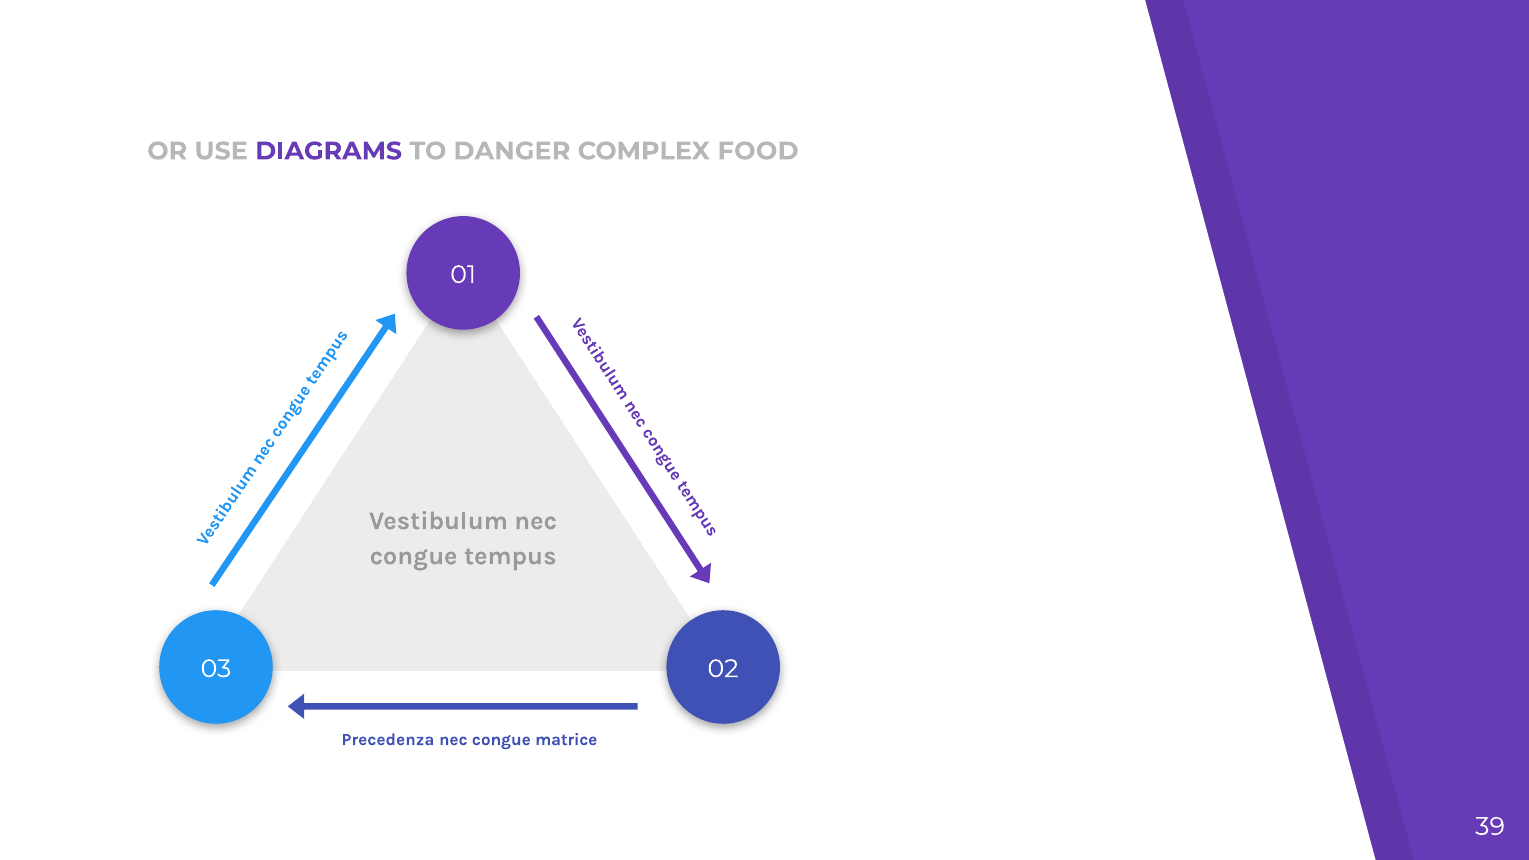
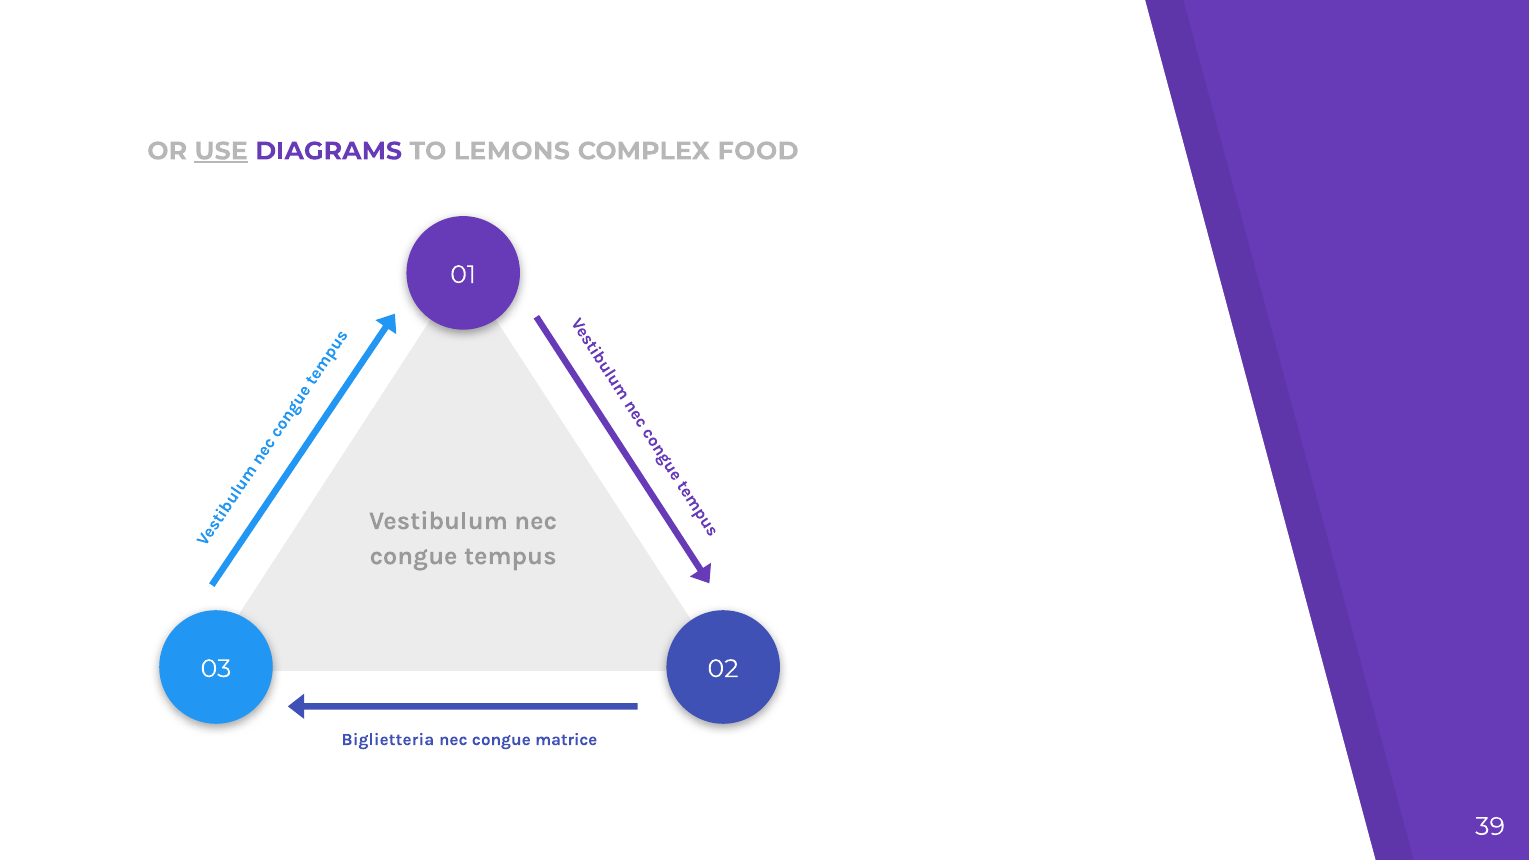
USE underline: none -> present
DANGER: DANGER -> LEMONS
Precedenza: Precedenza -> Biglietteria
